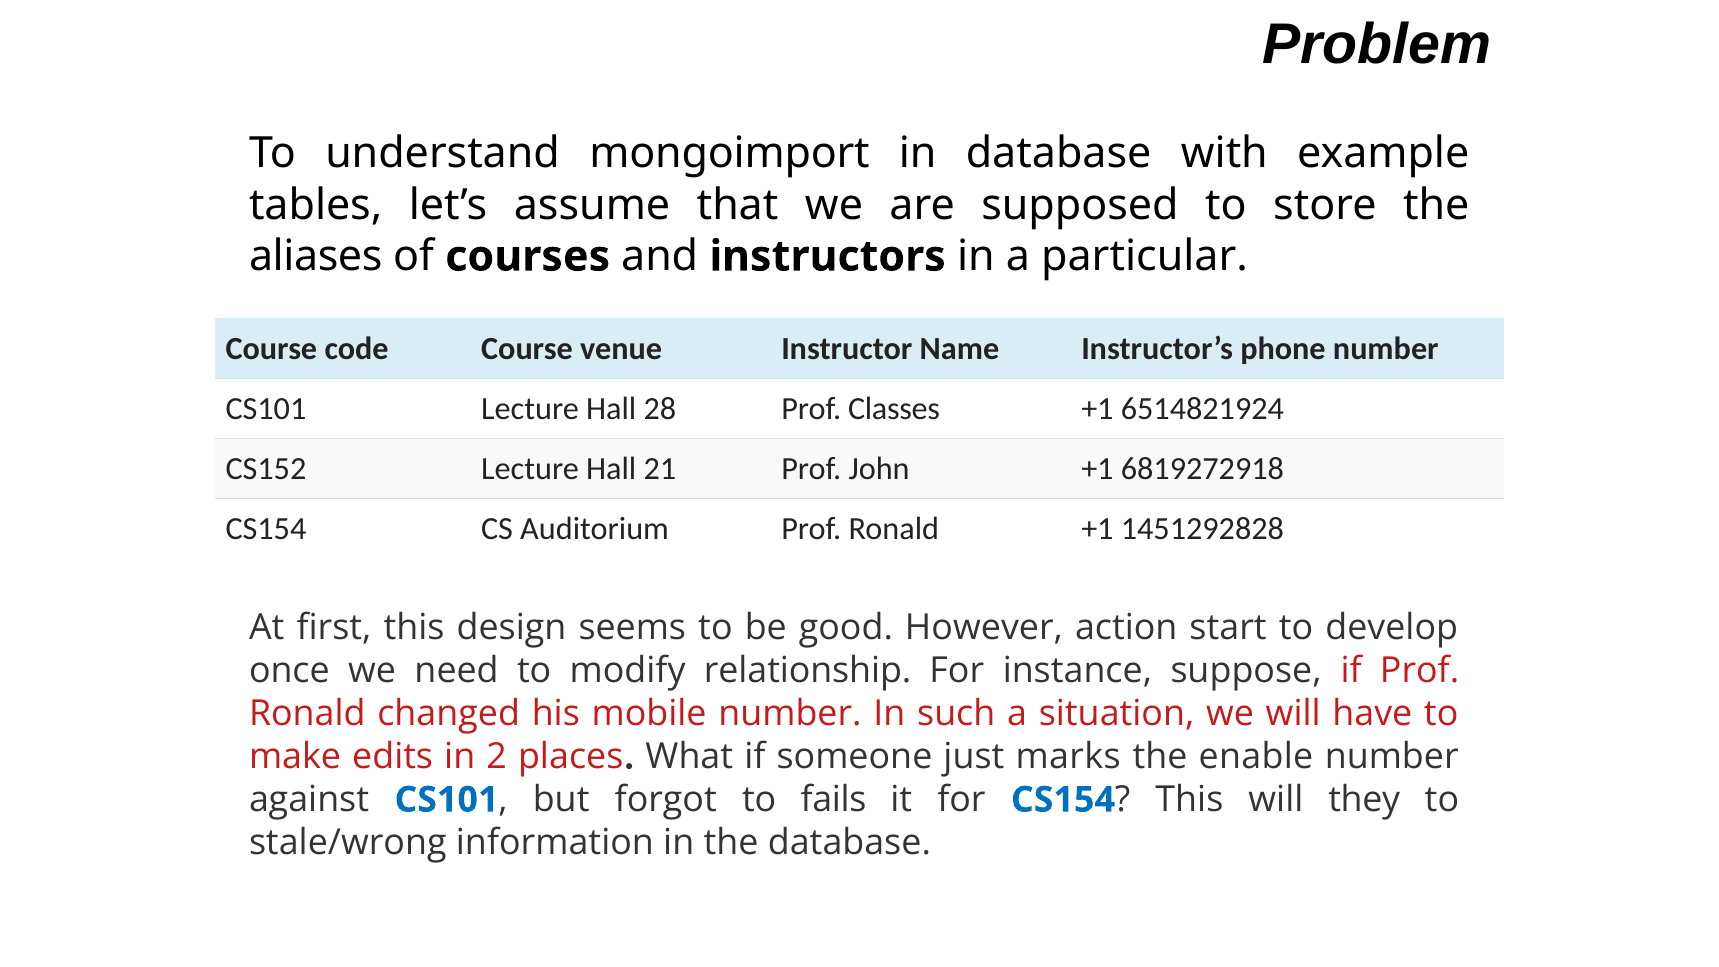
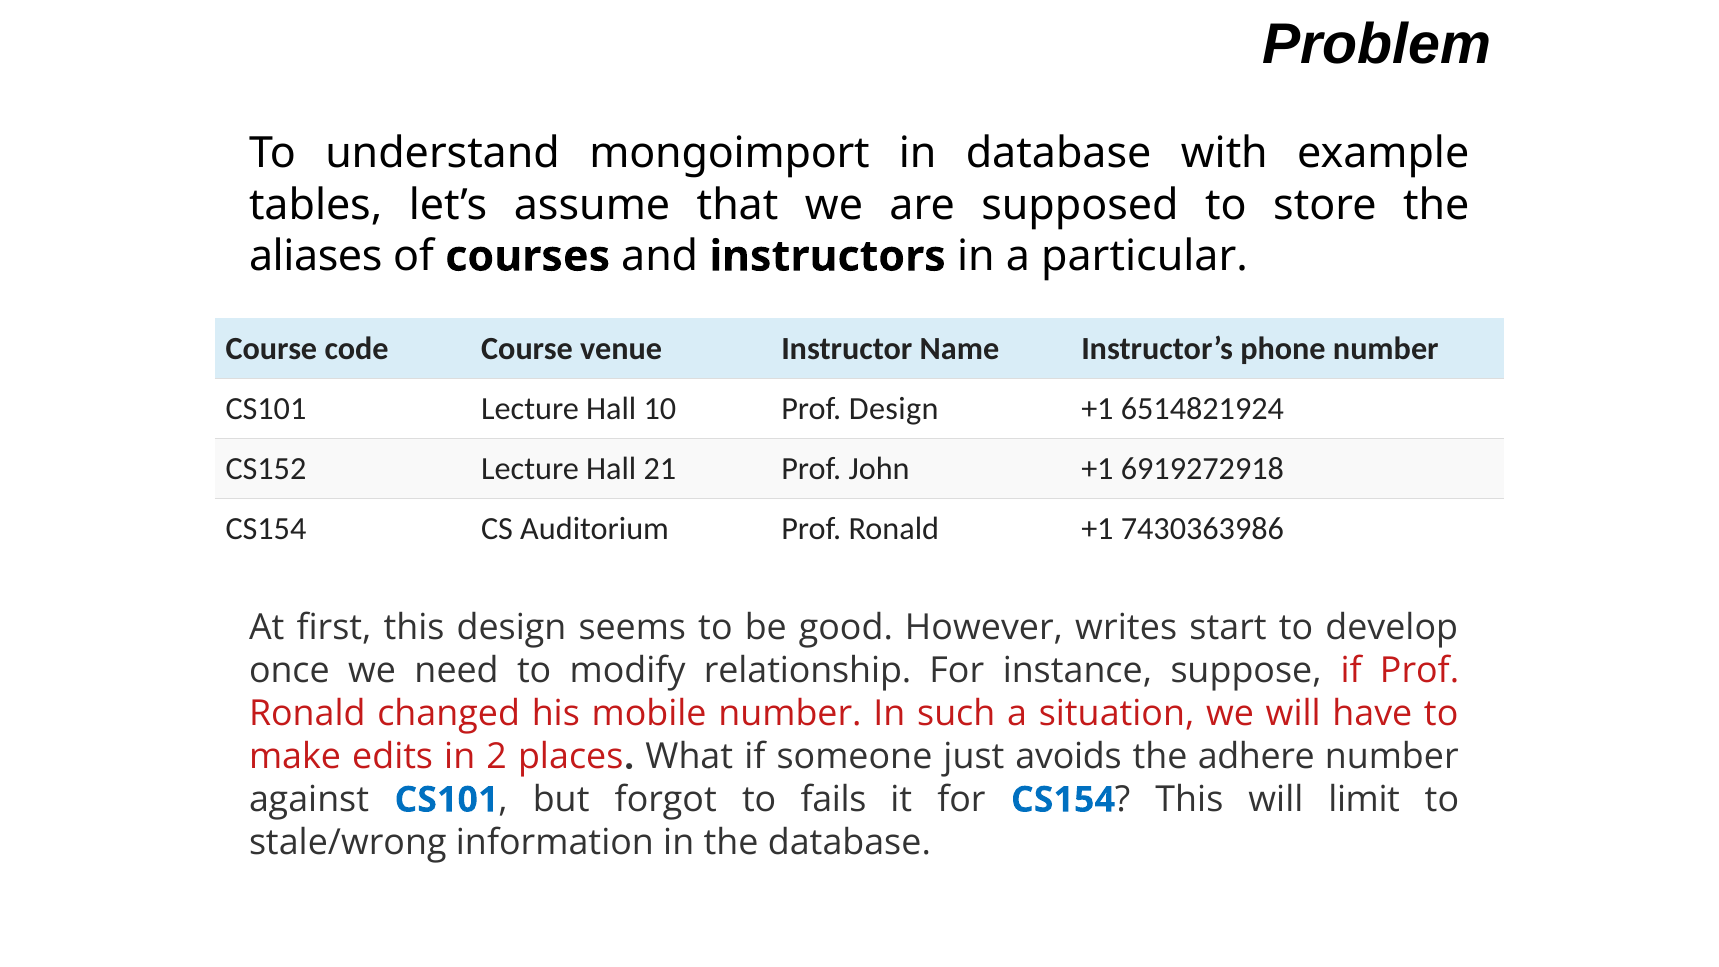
28: 28 -> 10
Prof Classes: Classes -> Design
6819272918: 6819272918 -> 6919272918
1451292828: 1451292828 -> 7430363986
action: action -> writes
marks: marks -> avoids
enable: enable -> adhere
they: they -> limit
